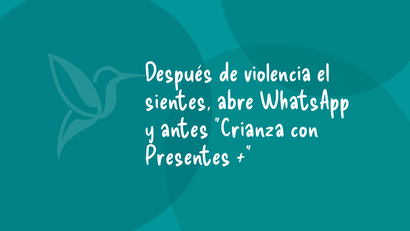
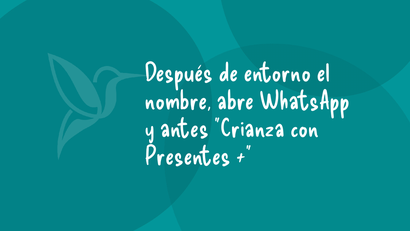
violencia: violencia -> entorno
sientes: sientes -> nombre
